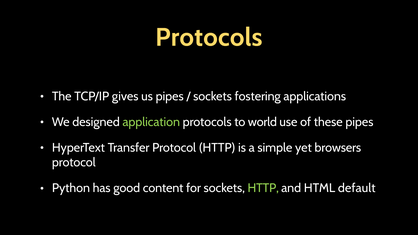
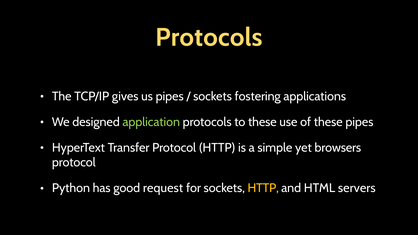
to world: world -> these
content: content -> request
HTTP at (263, 188) colour: light green -> yellow
default: default -> servers
